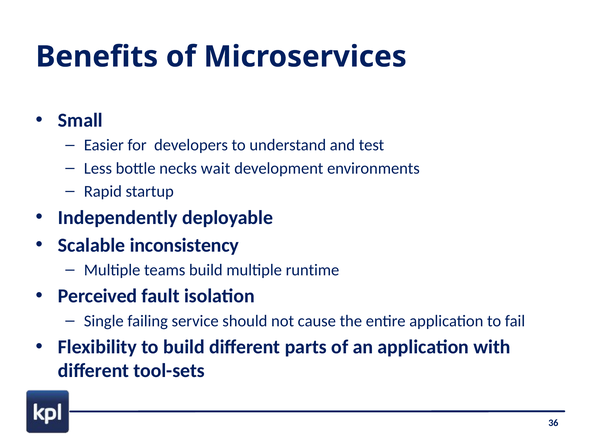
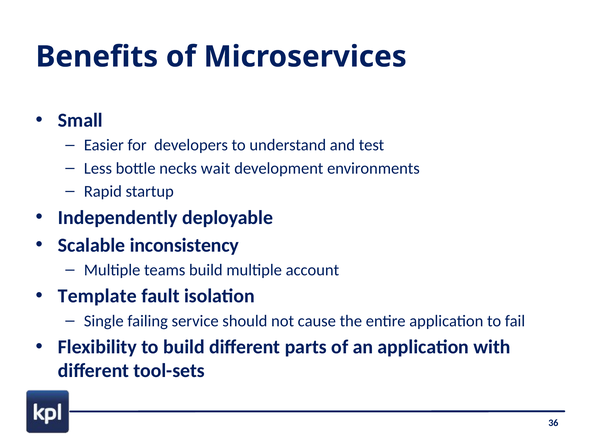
runtime: runtime -> account
Perceived: Perceived -> Template
